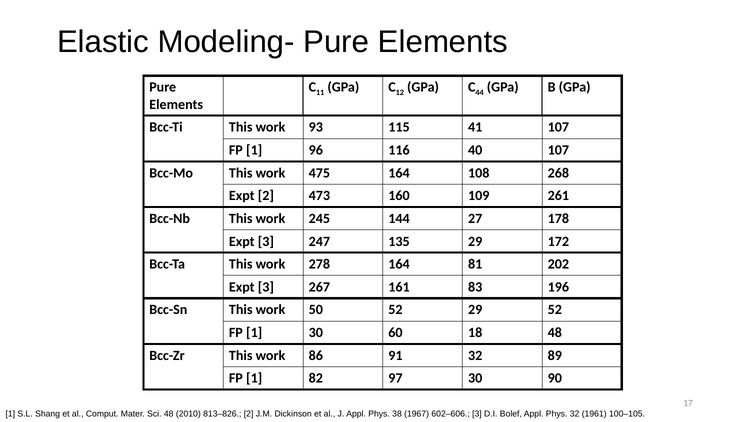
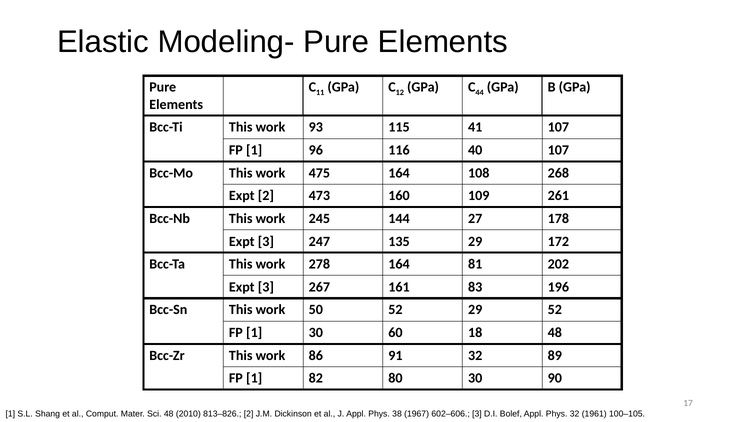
97: 97 -> 80
